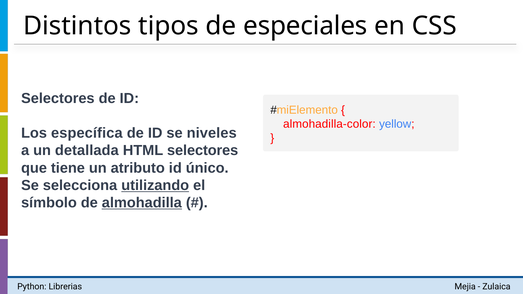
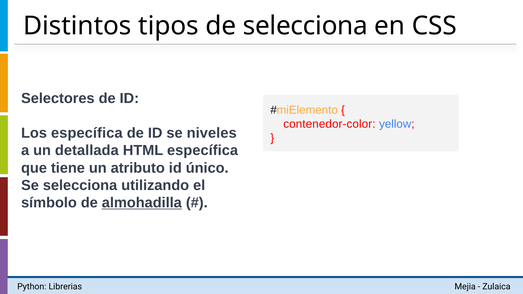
de especiales: especiales -> selecciona
almohadilla-color: almohadilla-color -> contenedor-color
HTML selectores: selectores -> específica
utilizando underline: present -> none
